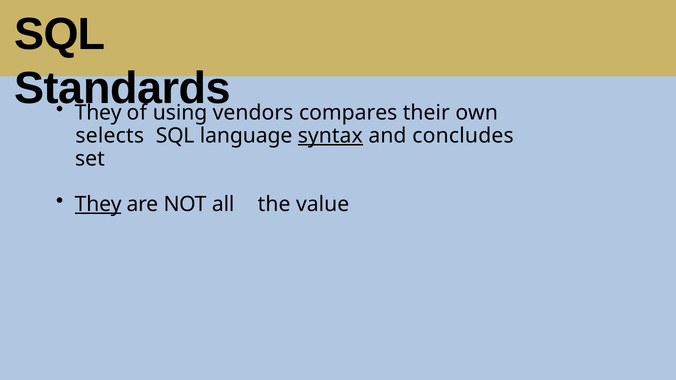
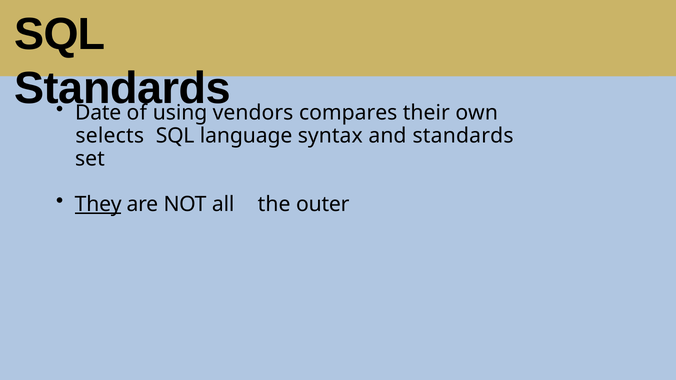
They at (98, 113): They -> Date
syntax underline: present -> none
and concludes: concludes -> standards
value: value -> outer
